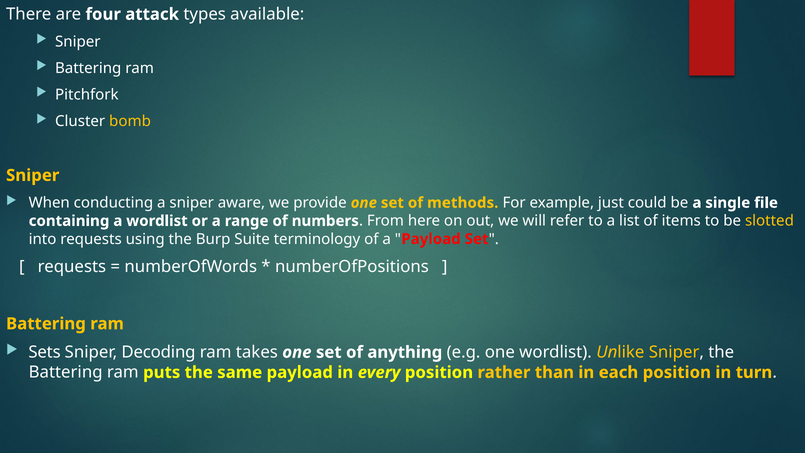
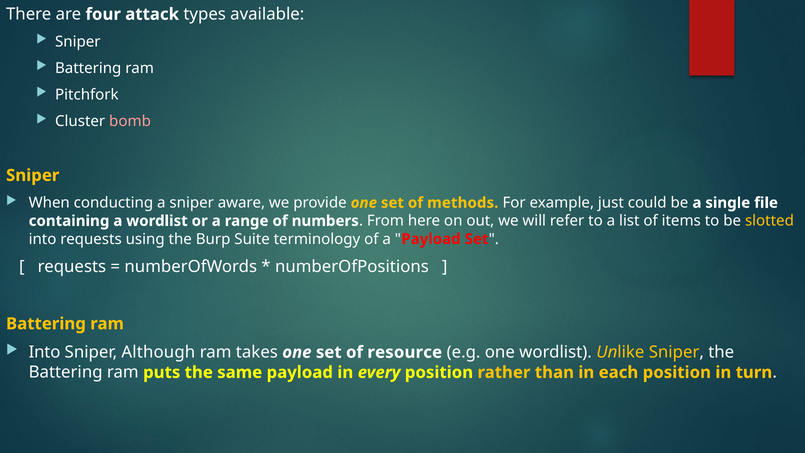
bomb colour: yellow -> pink
Sets at (45, 352): Sets -> Into
Decoding: Decoding -> Although
anything: anything -> resource
